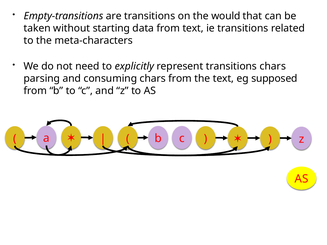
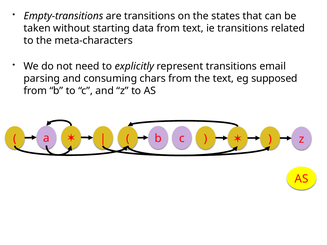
would: would -> states
transitions chars: chars -> email
